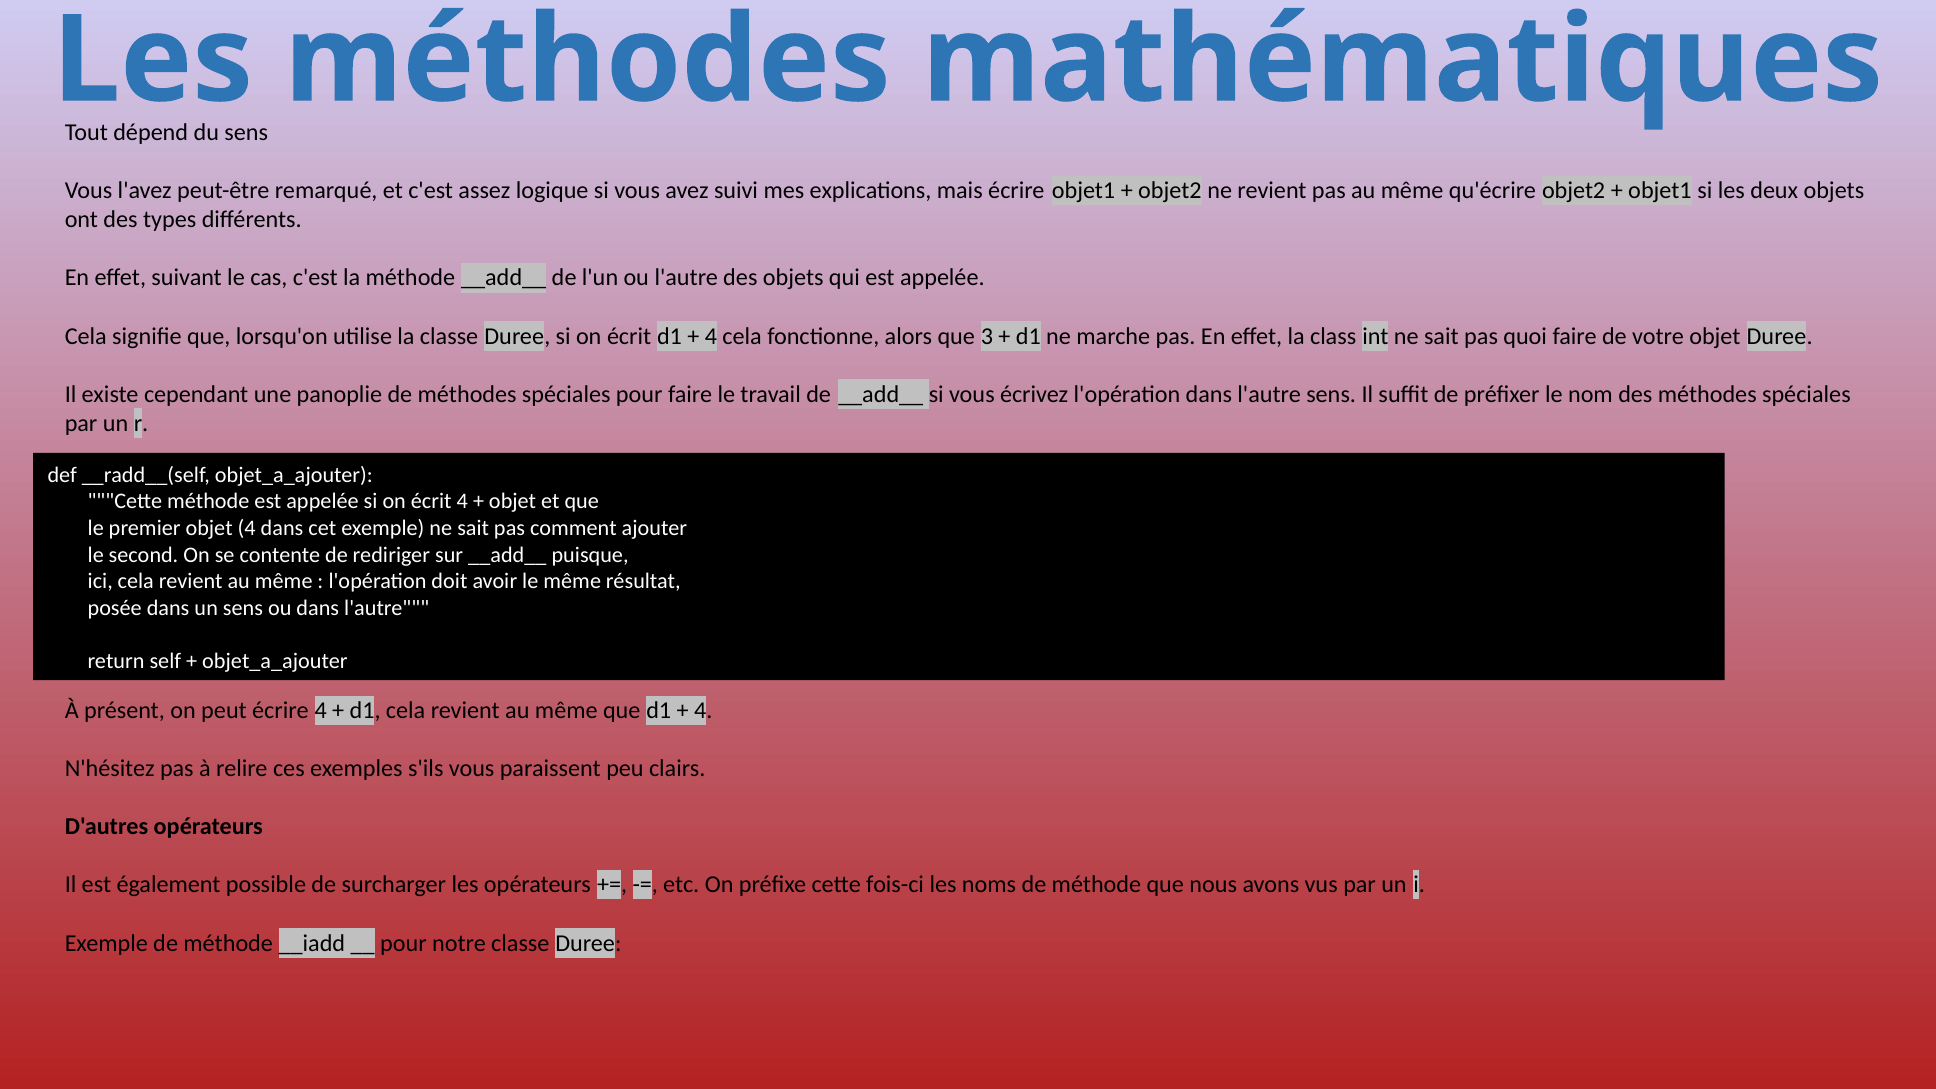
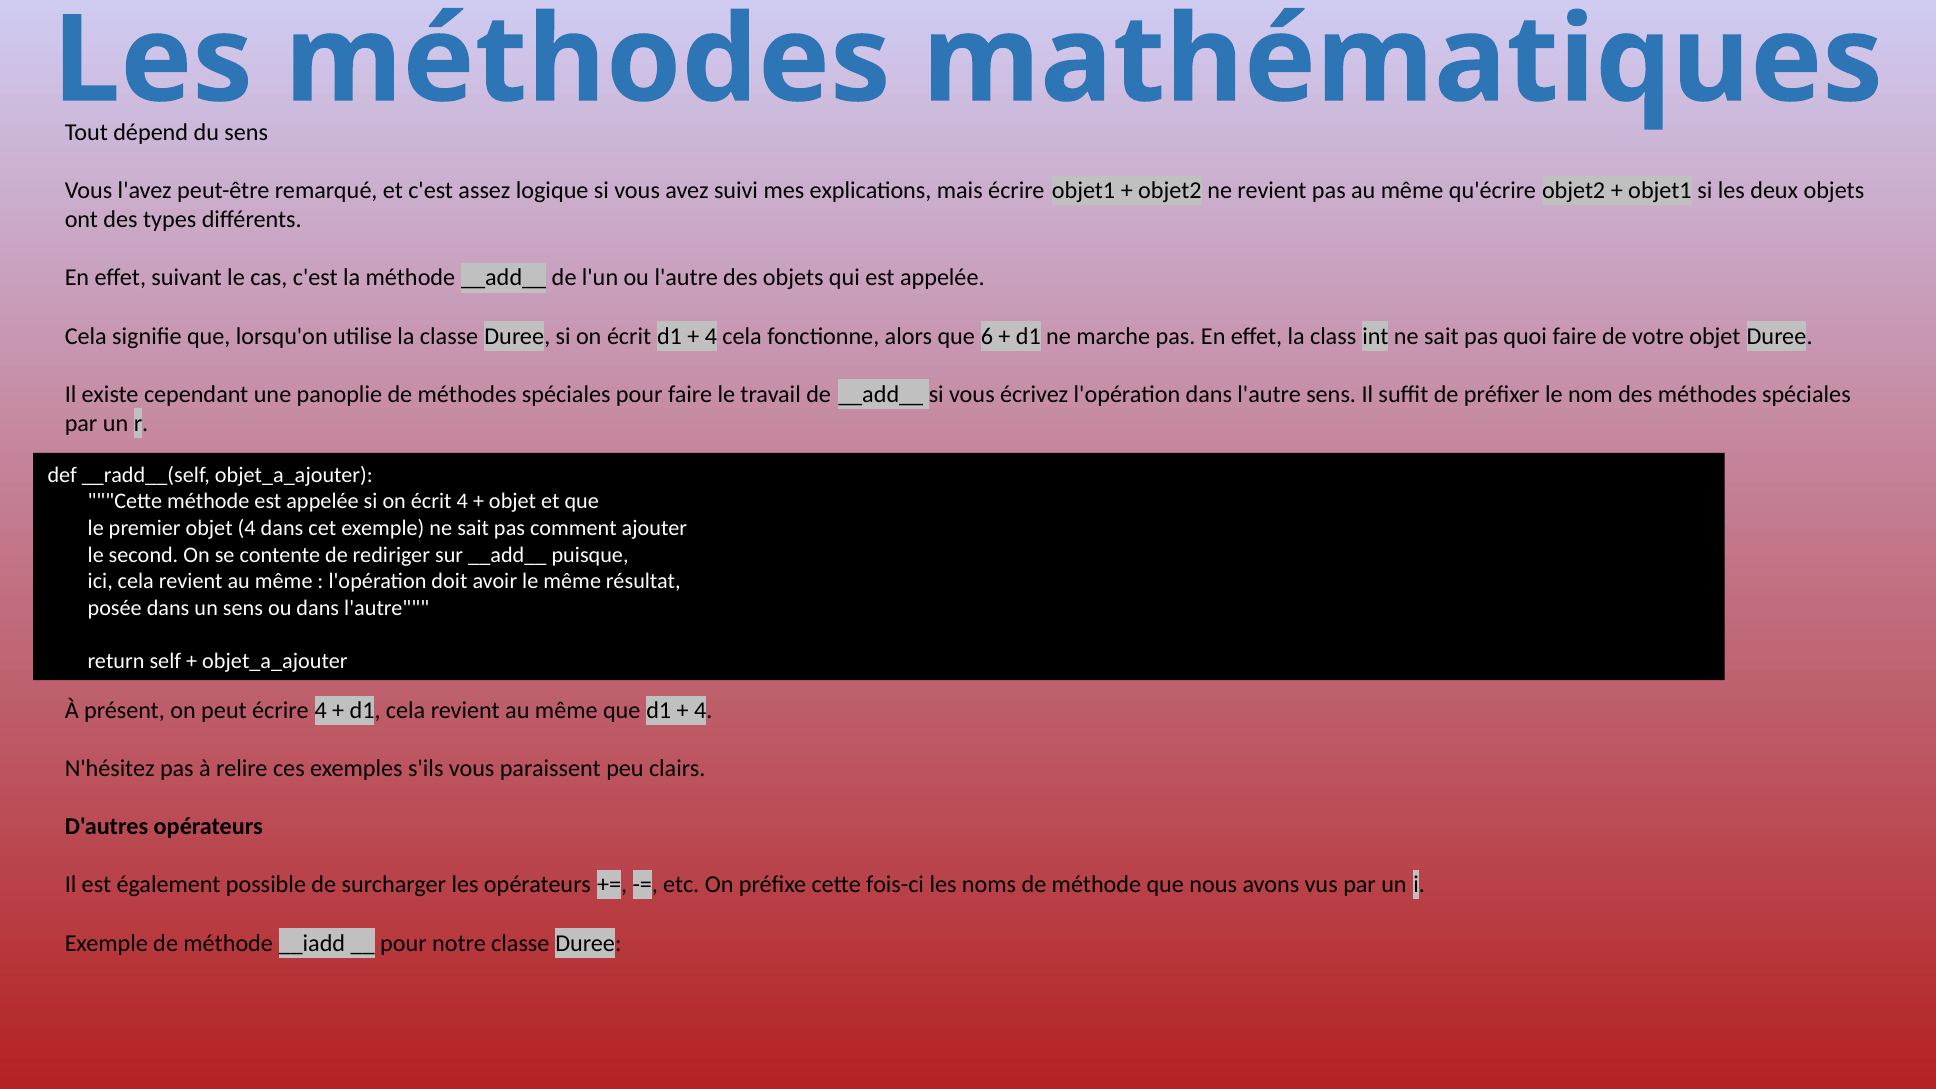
3: 3 -> 6
